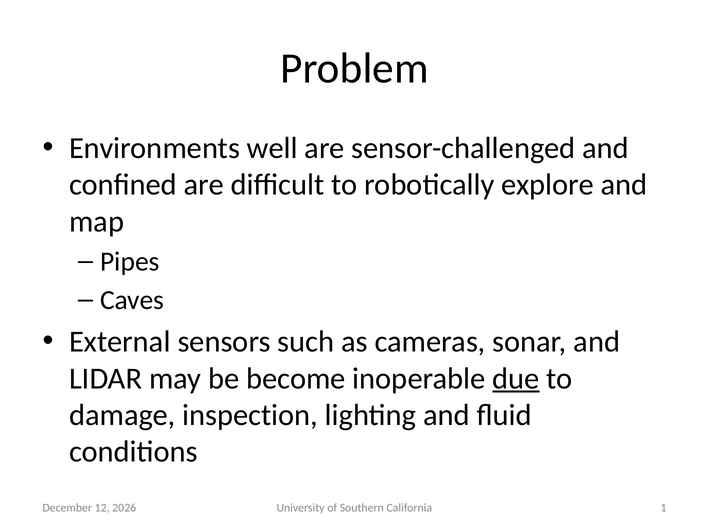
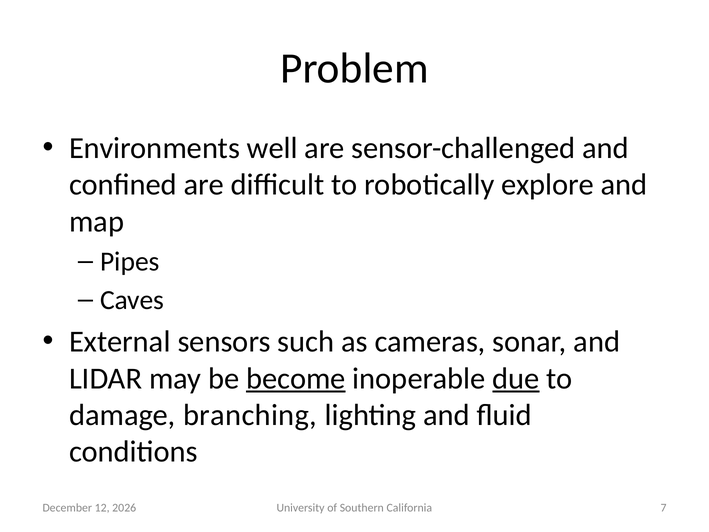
become underline: none -> present
inspection: inspection -> branching
1: 1 -> 7
